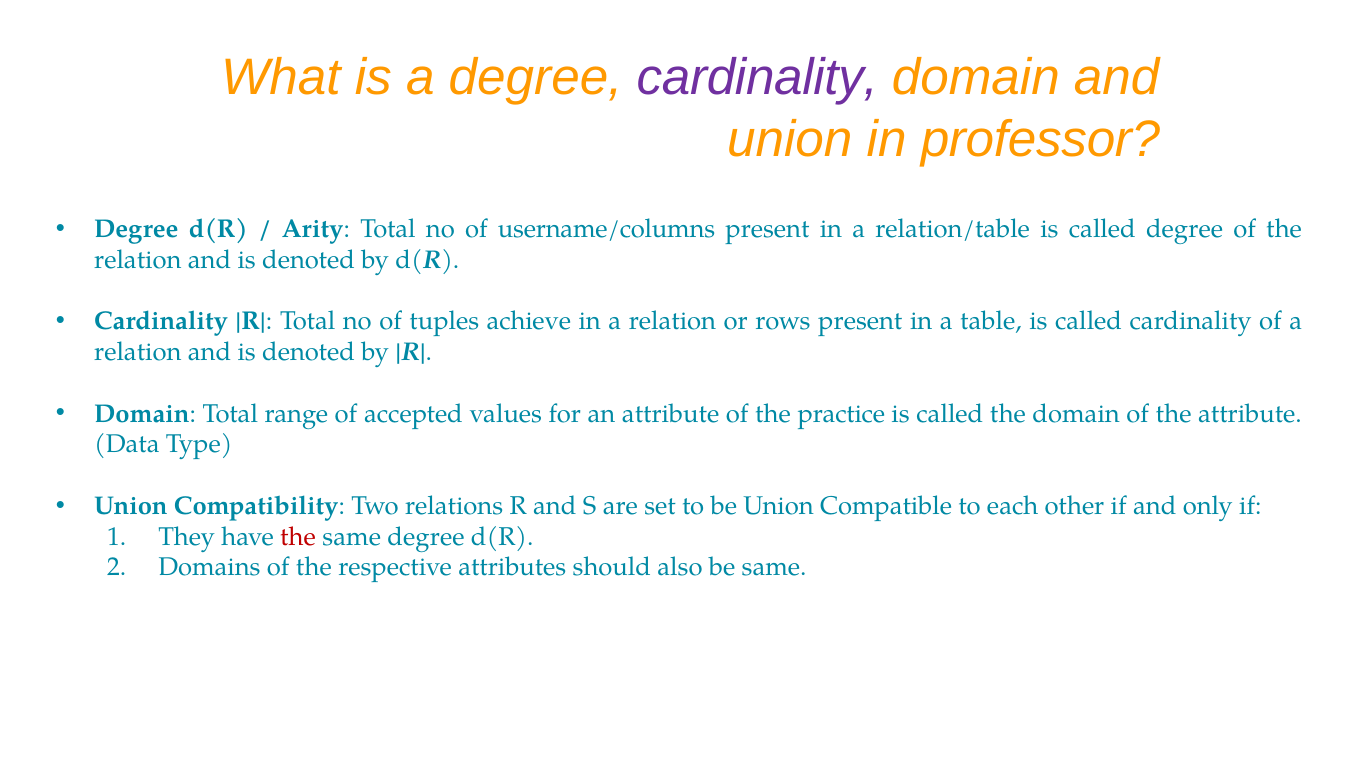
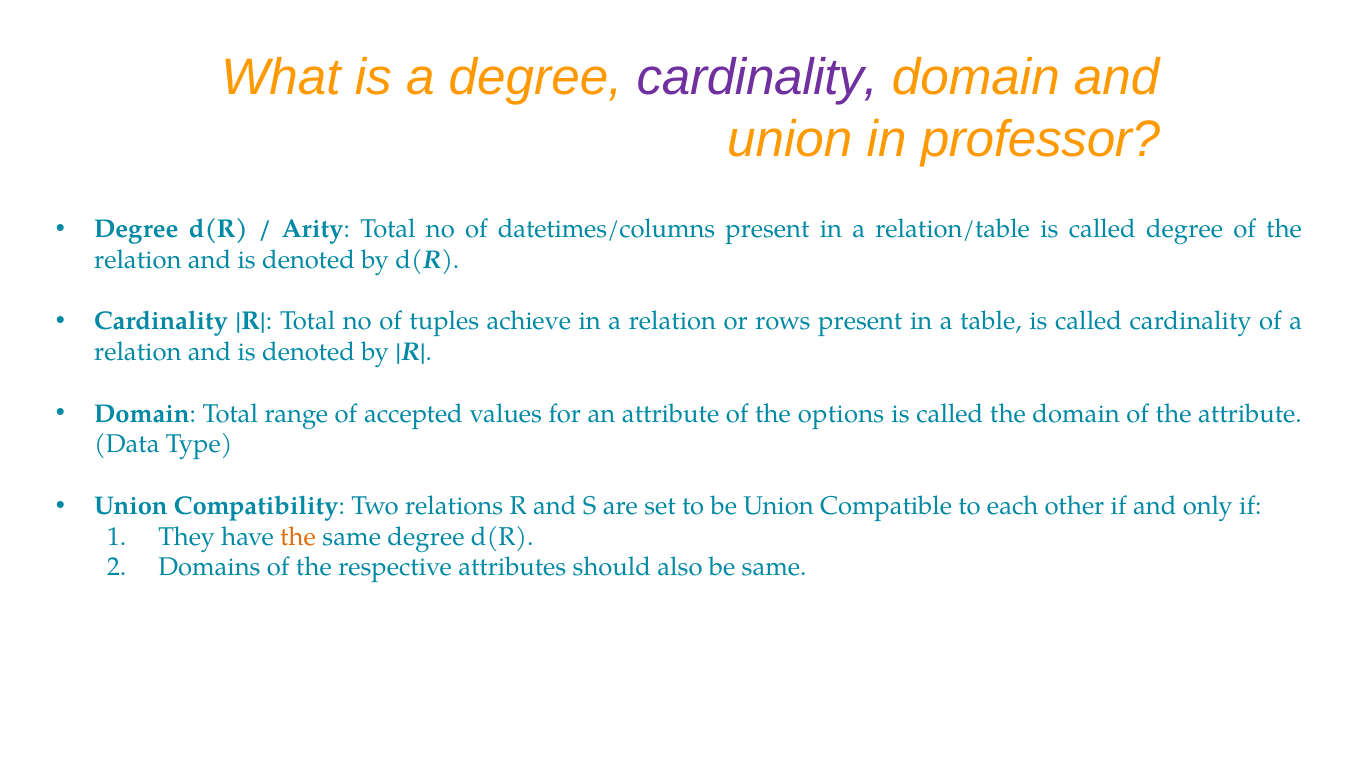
username/columns: username/columns -> datetimes/columns
practice: practice -> options
the at (298, 537) colour: red -> orange
